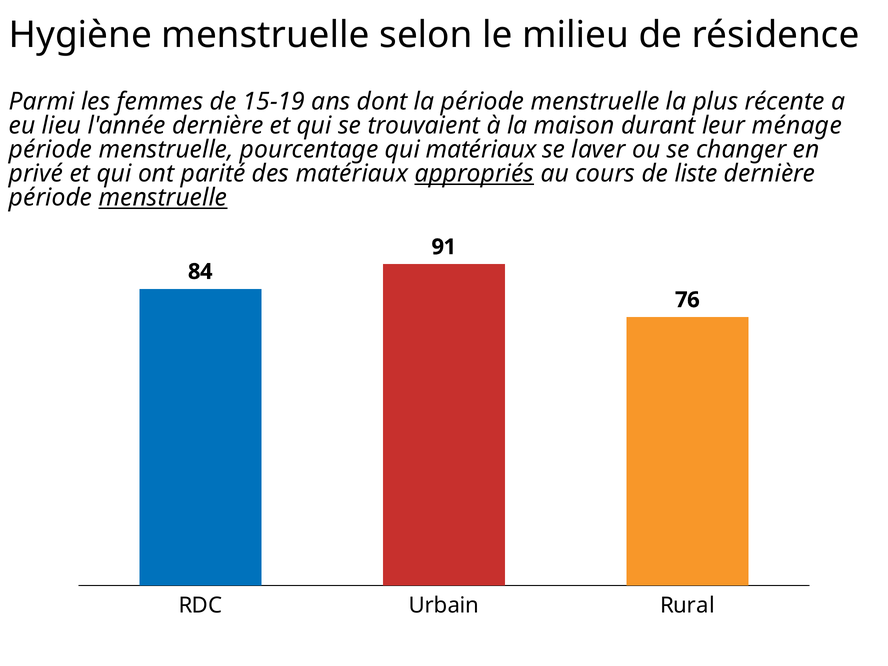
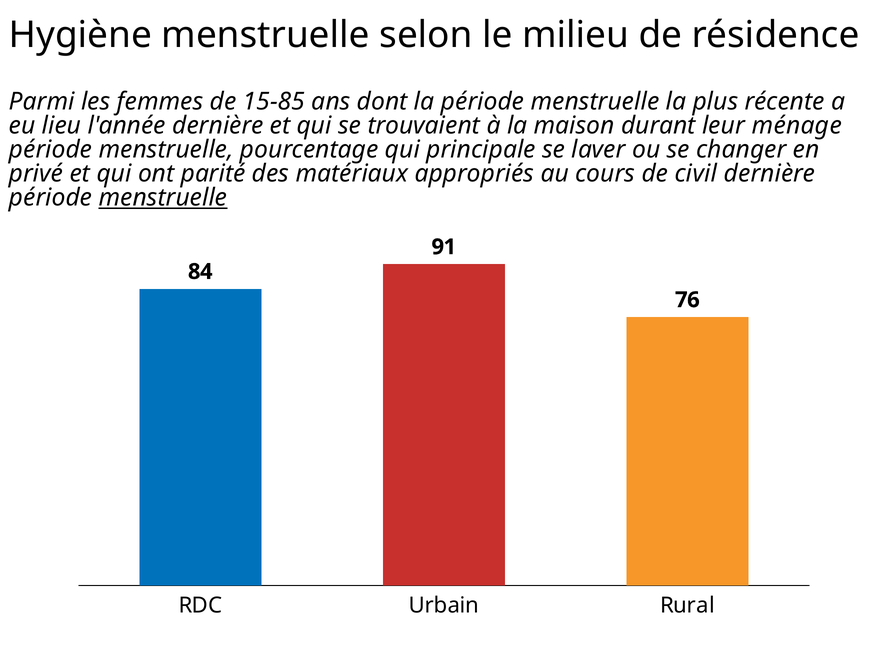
15-19: 15-19 -> 15-85
qui matériaux: matériaux -> principale
appropriés underline: present -> none
liste: liste -> civil
